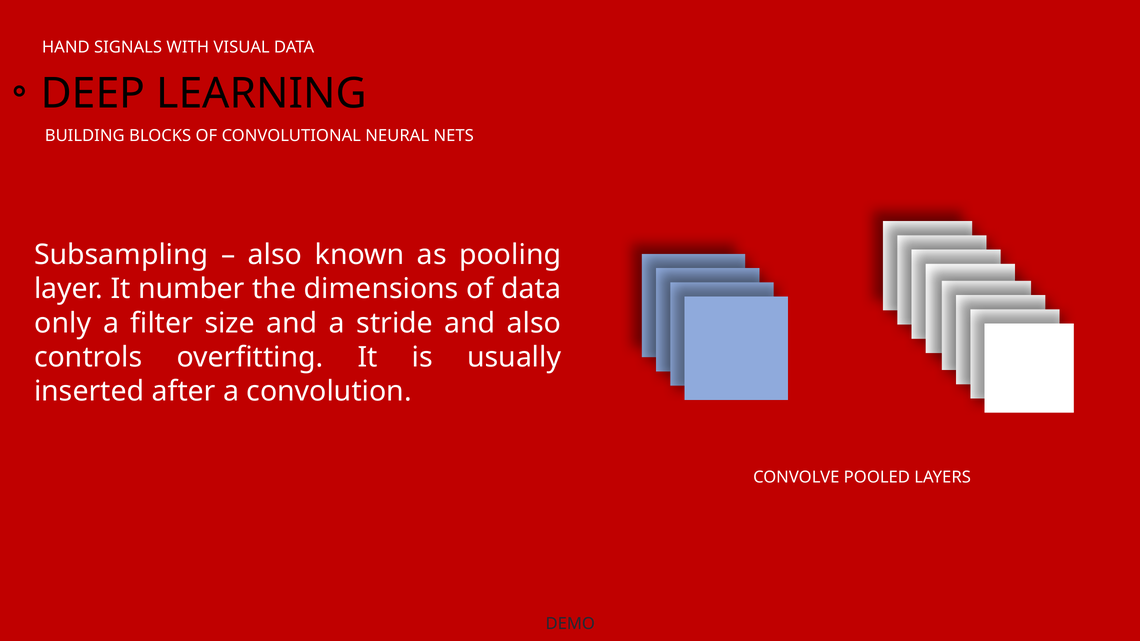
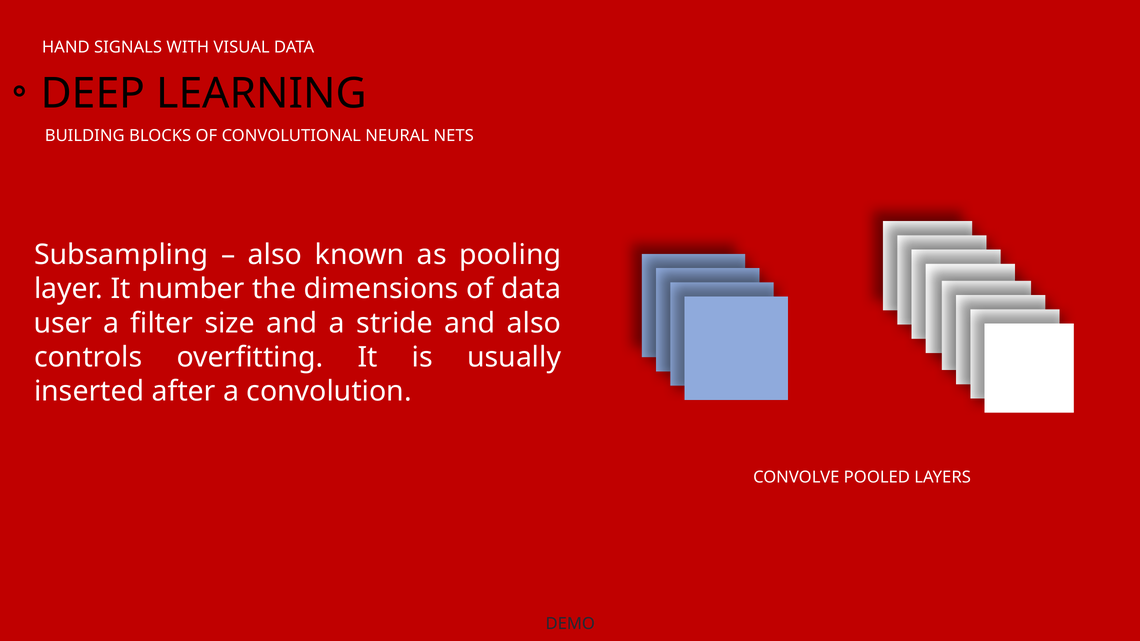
only: only -> user
